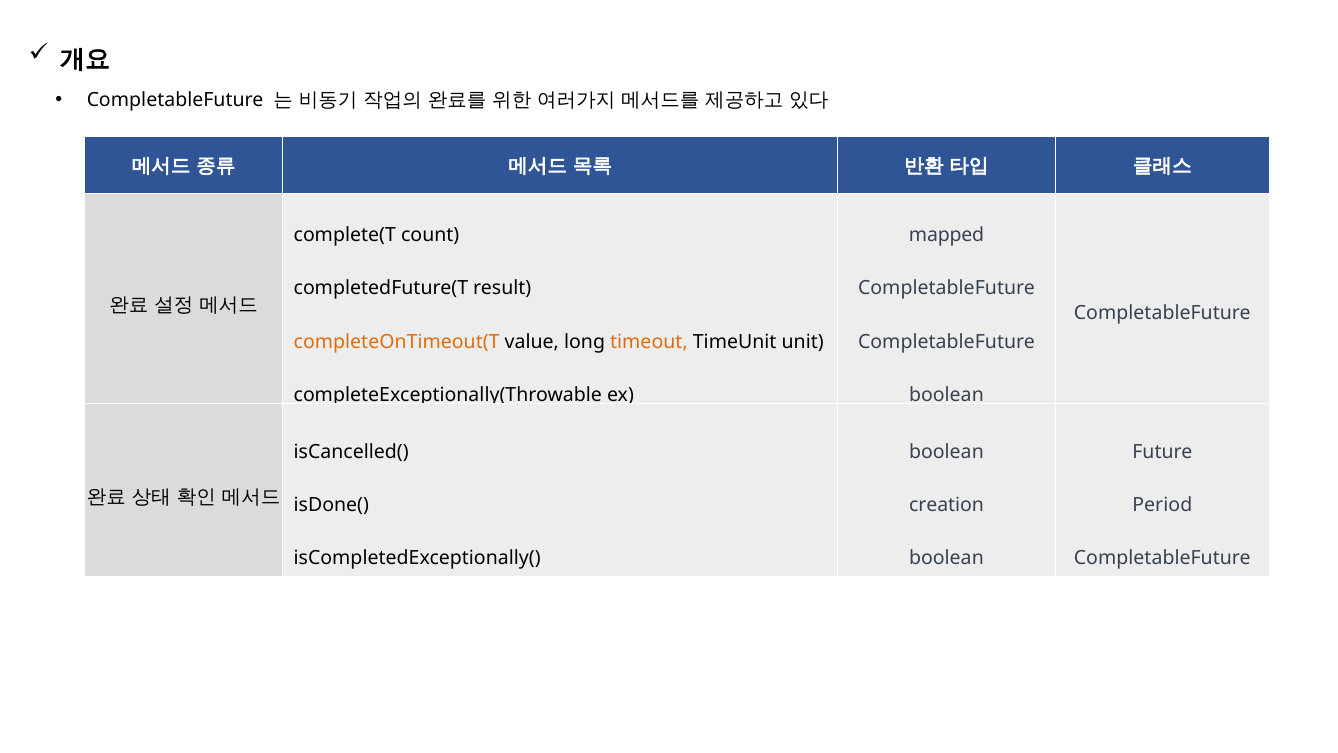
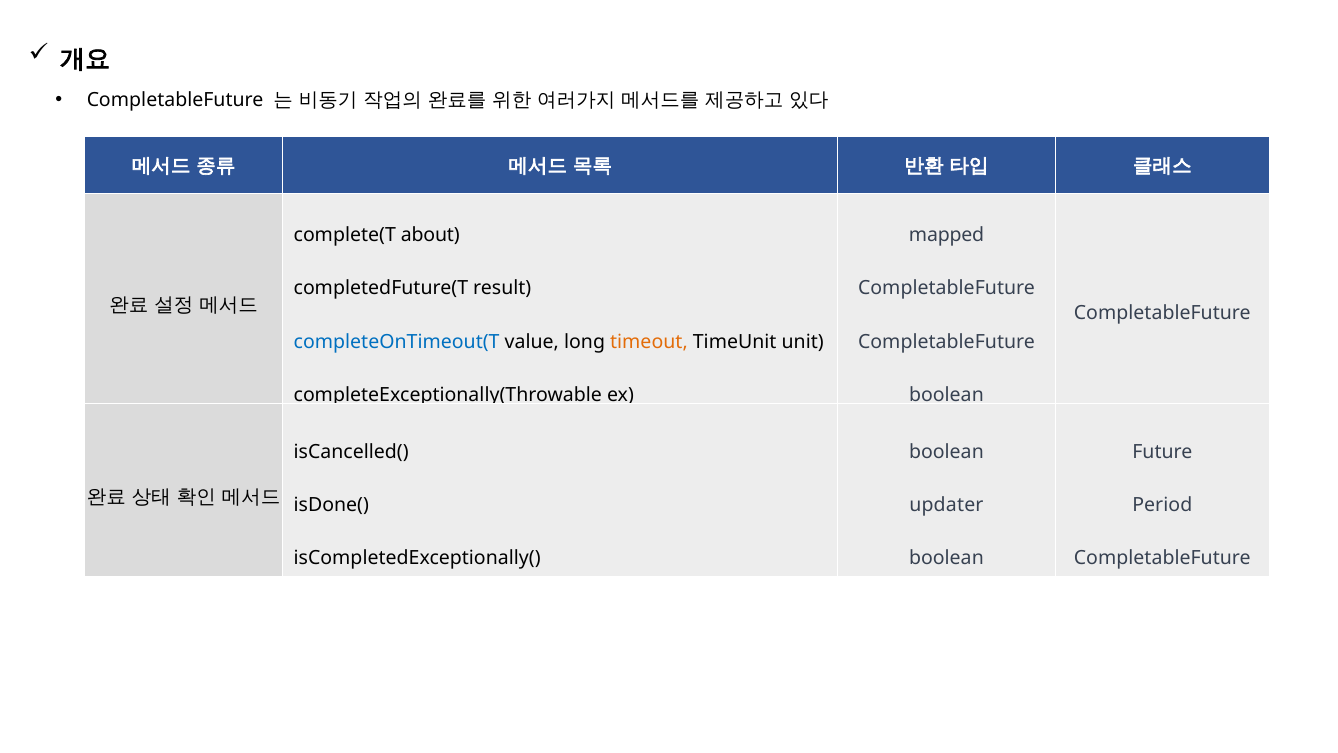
count: count -> about
completeOnTimeout(T colour: orange -> blue
creation: creation -> updater
